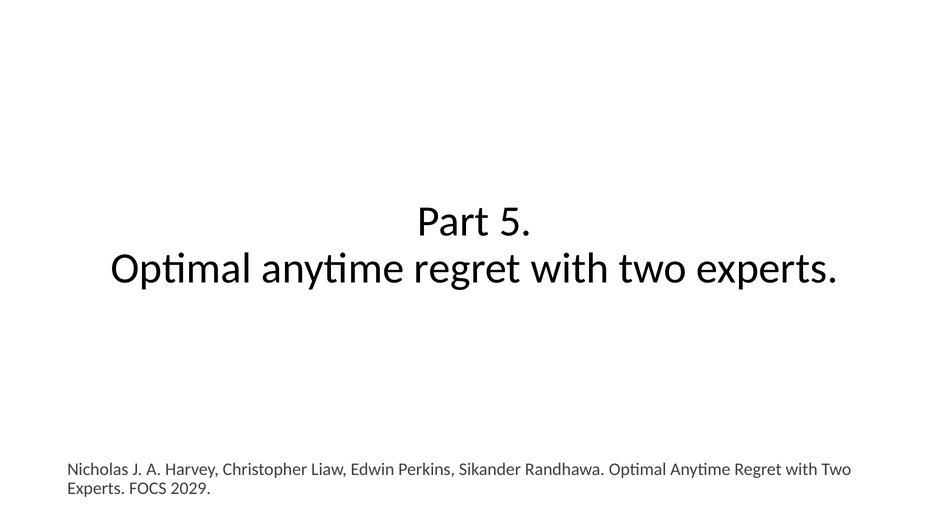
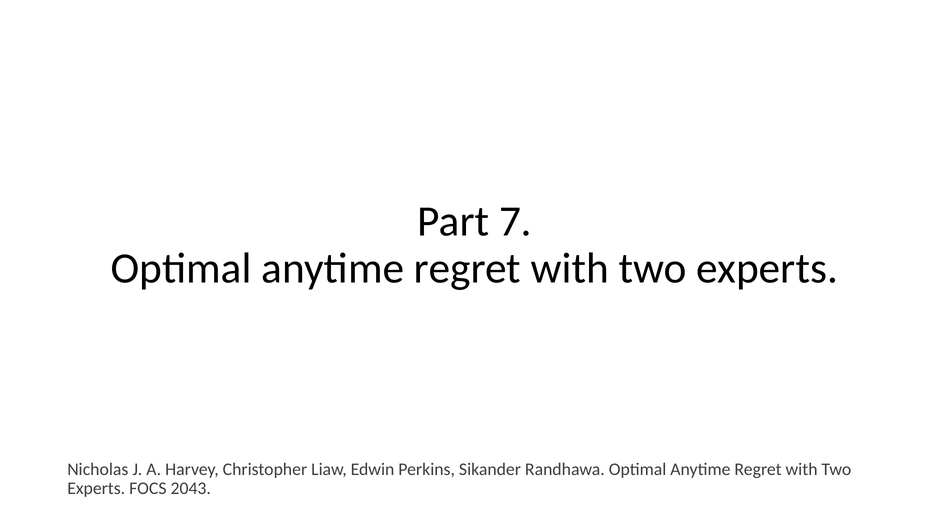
5: 5 -> 7
2029: 2029 -> 2043
